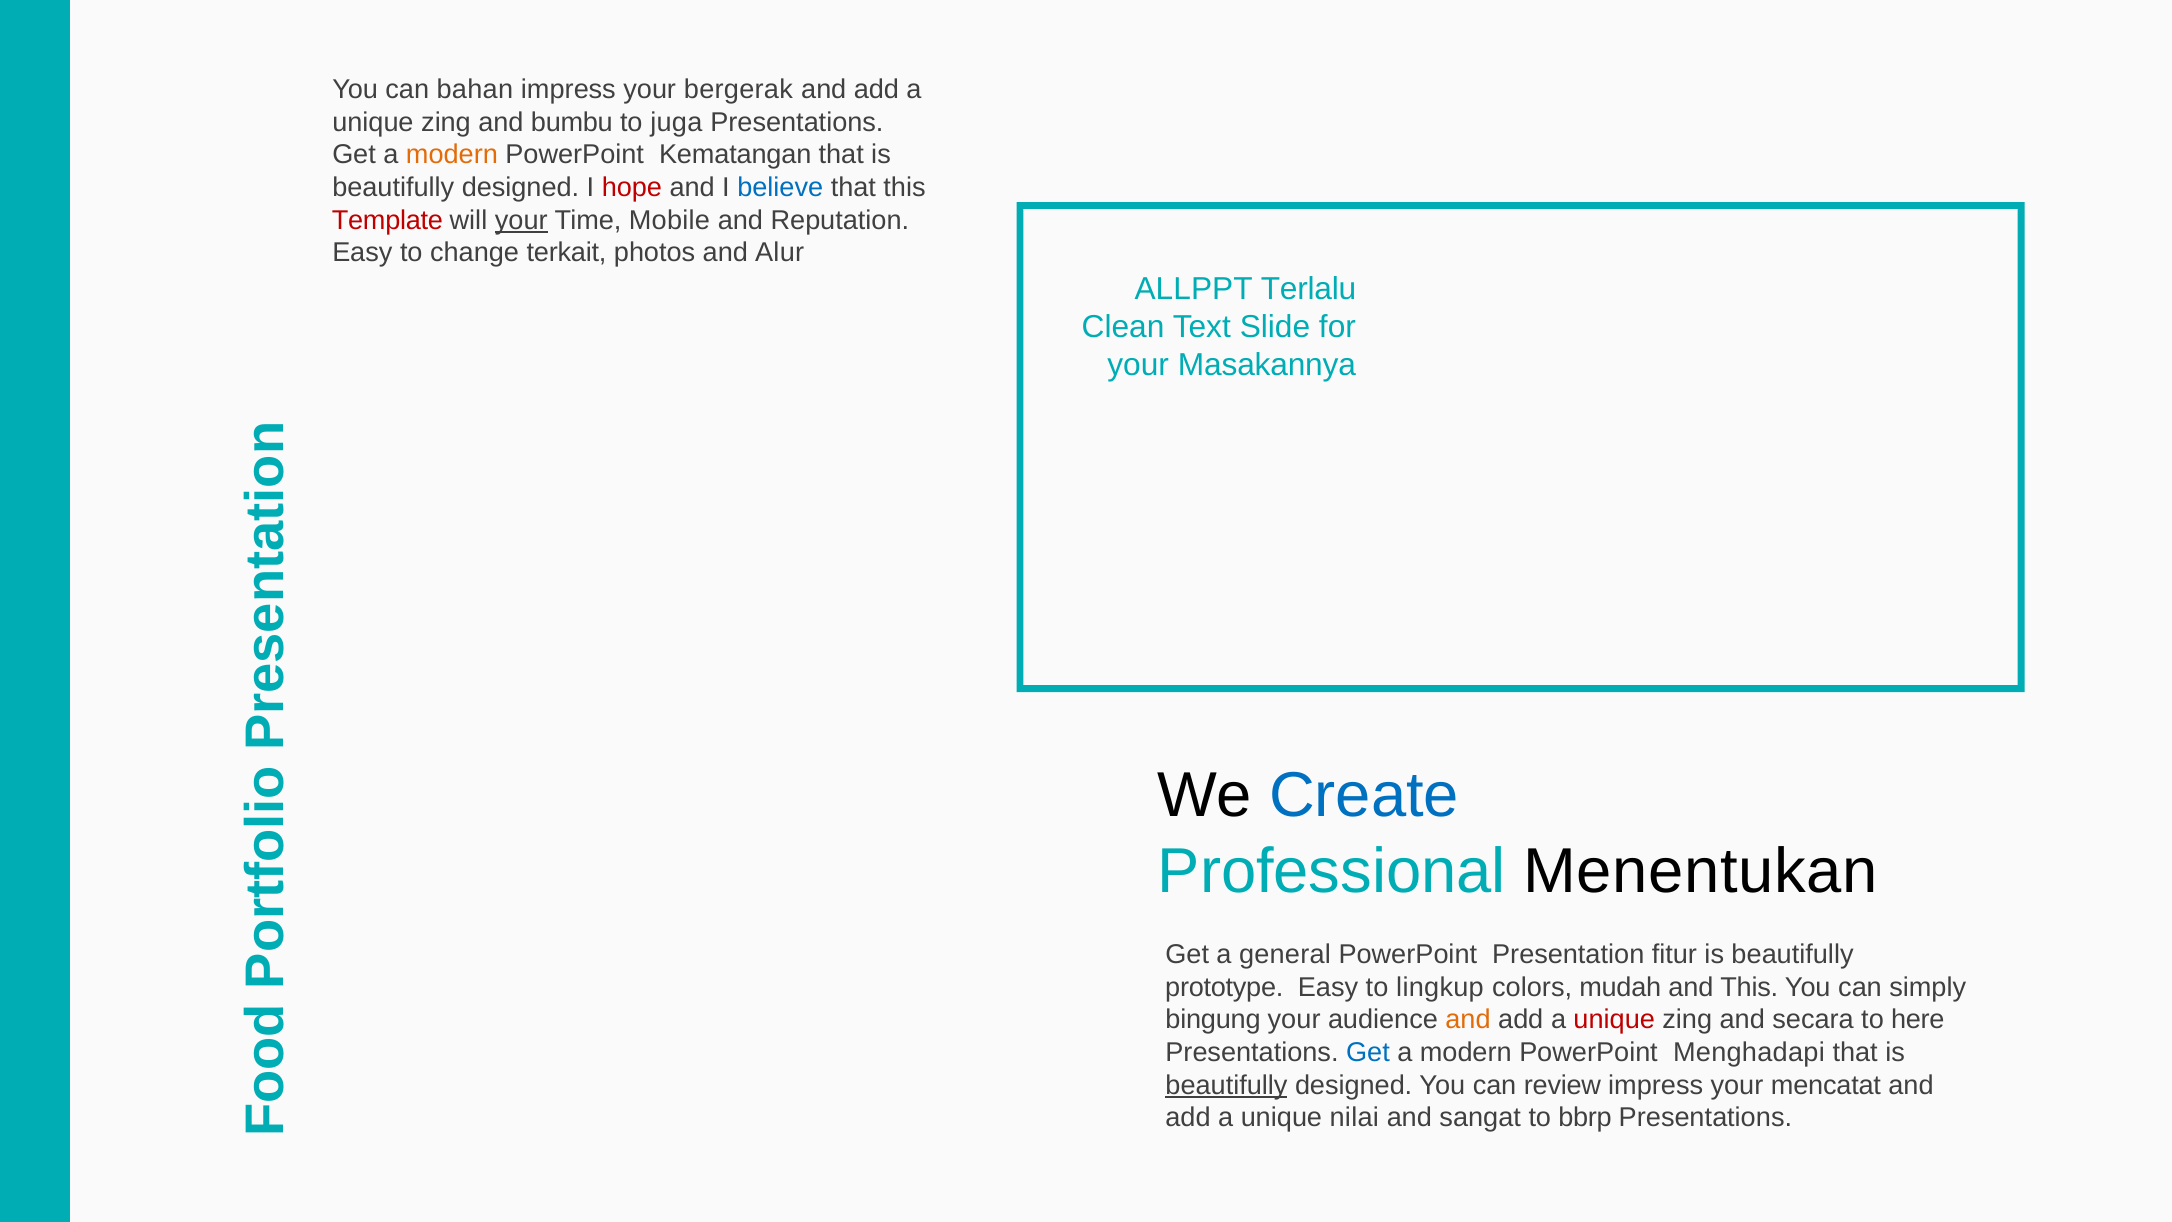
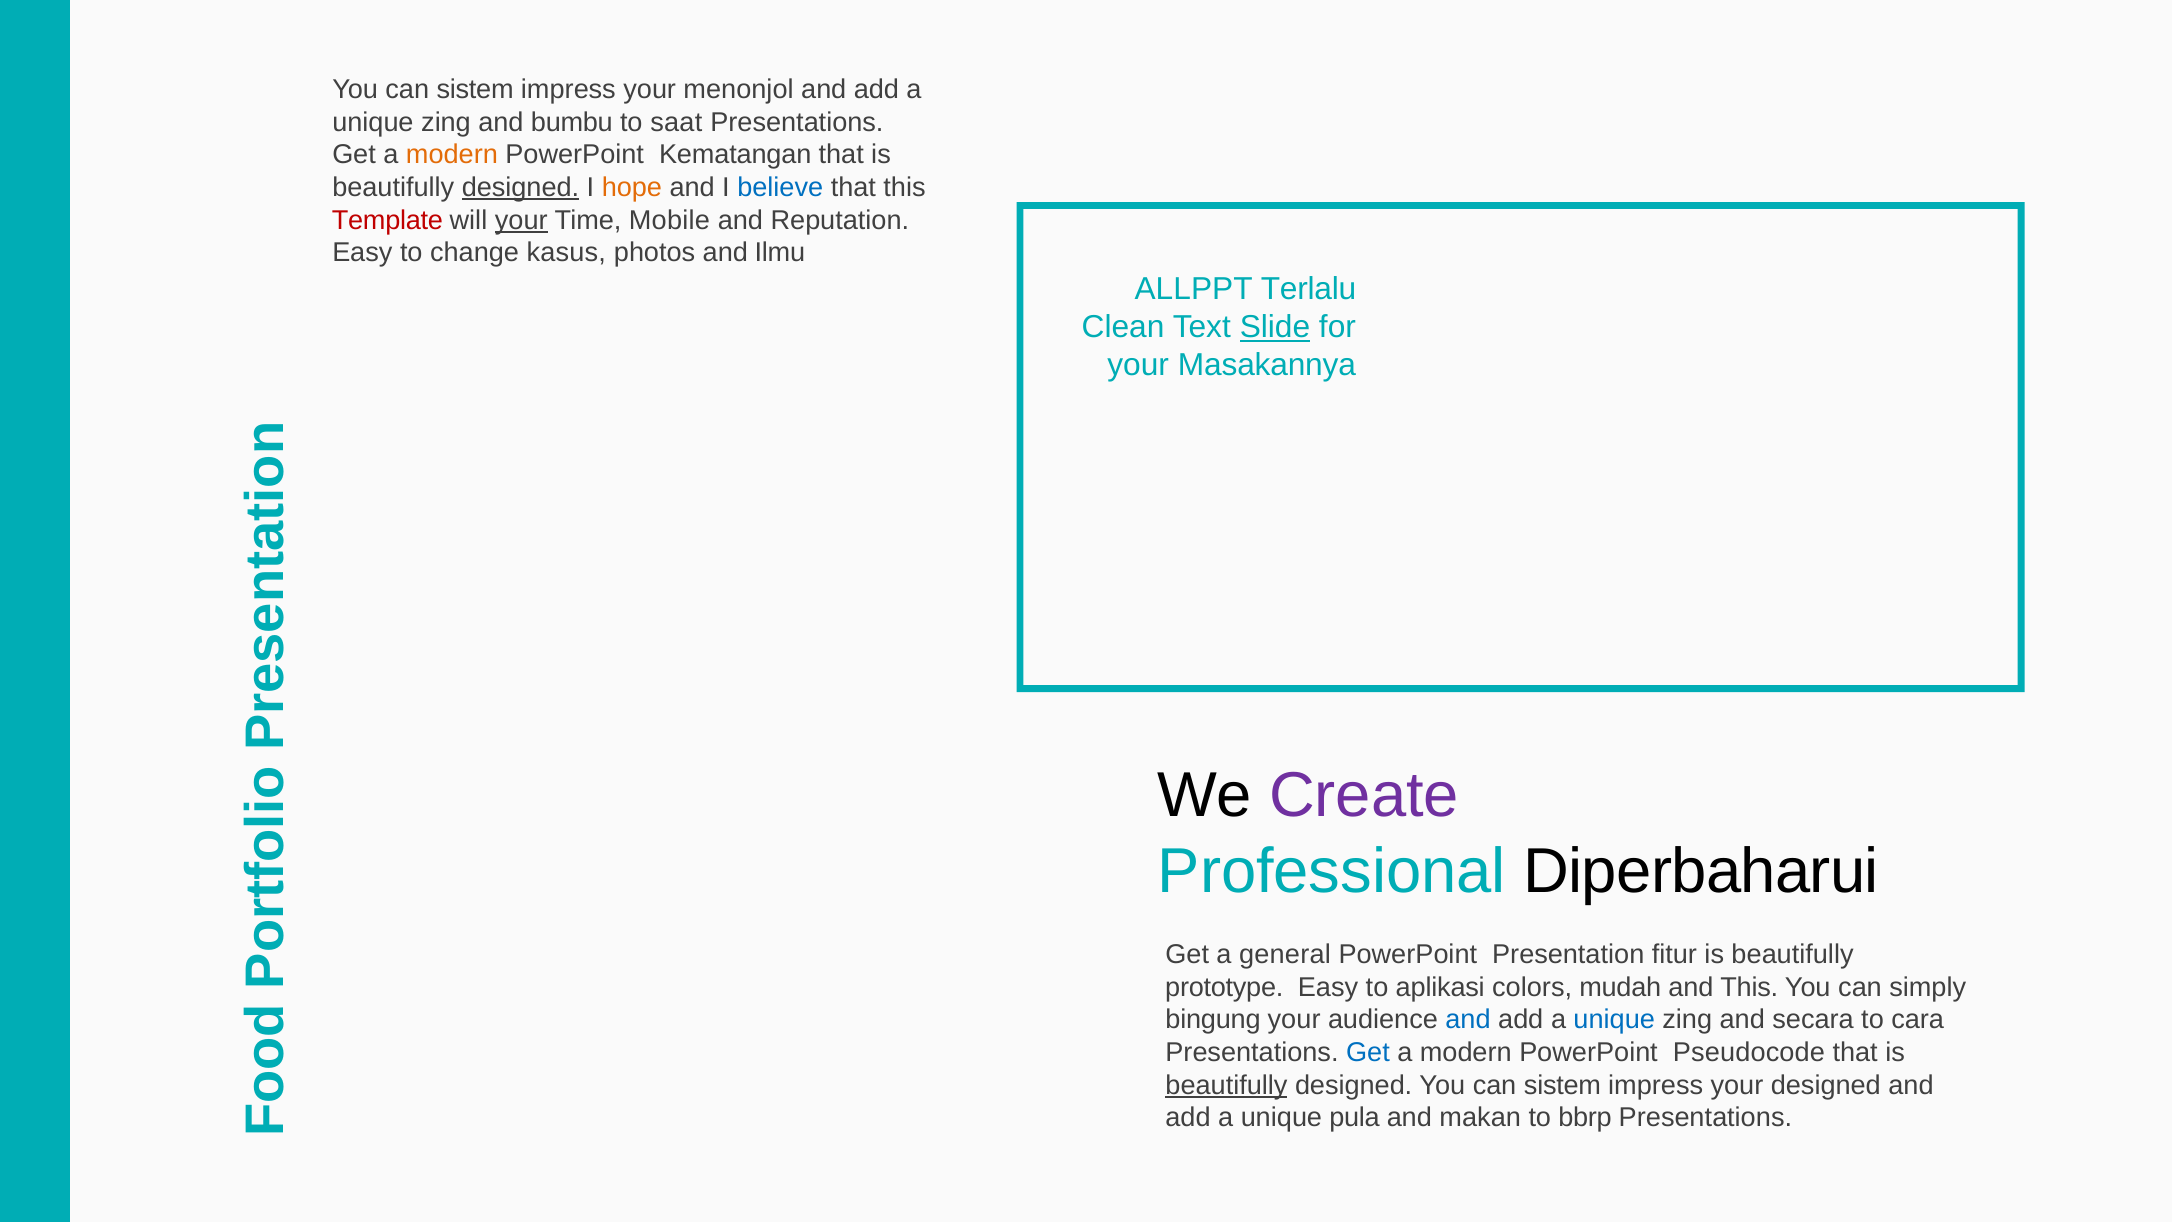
bahan at (475, 90): bahan -> sistem
bergerak: bergerak -> menonjol
juga: juga -> saat
designed at (520, 187) underline: none -> present
hope colour: red -> orange
terkait: terkait -> kasus
Alur: Alur -> Ilmu
Slide underline: none -> present
Create colour: blue -> purple
Menentukan: Menentukan -> Diperbaharui
lingkup: lingkup -> aplikasi
and at (1468, 1020) colour: orange -> blue
unique at (1614, 1020) colour: red -> blue
here: here -> cara
Menghadapi: Menghadapi -> Pseudocode
designed You can review: review -> sistem
your mencatat: mencatat -> designed
nilai: nilai -> pula
sangat: sangat -> makan
